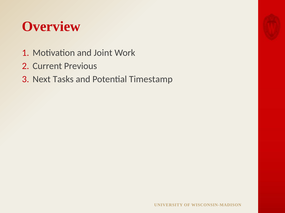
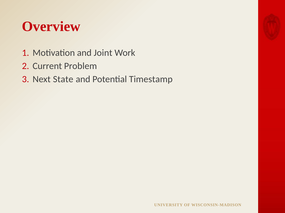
Previous: Previous -> Problem
Tasks: Tasks -> State
